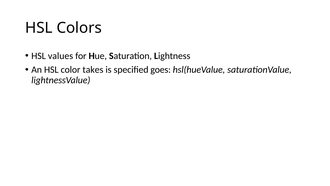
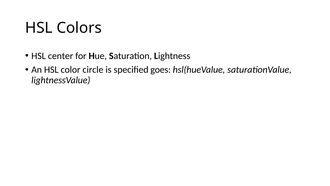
values: values -> center
takes: takes -> circle
